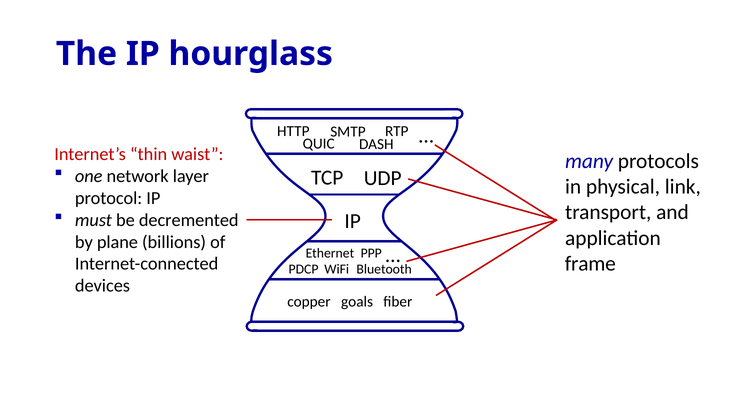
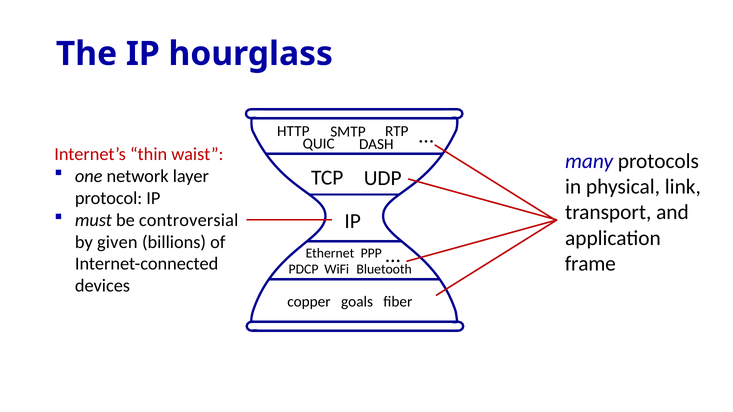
decremented: decremented -> controversial
plane: plane -> given
